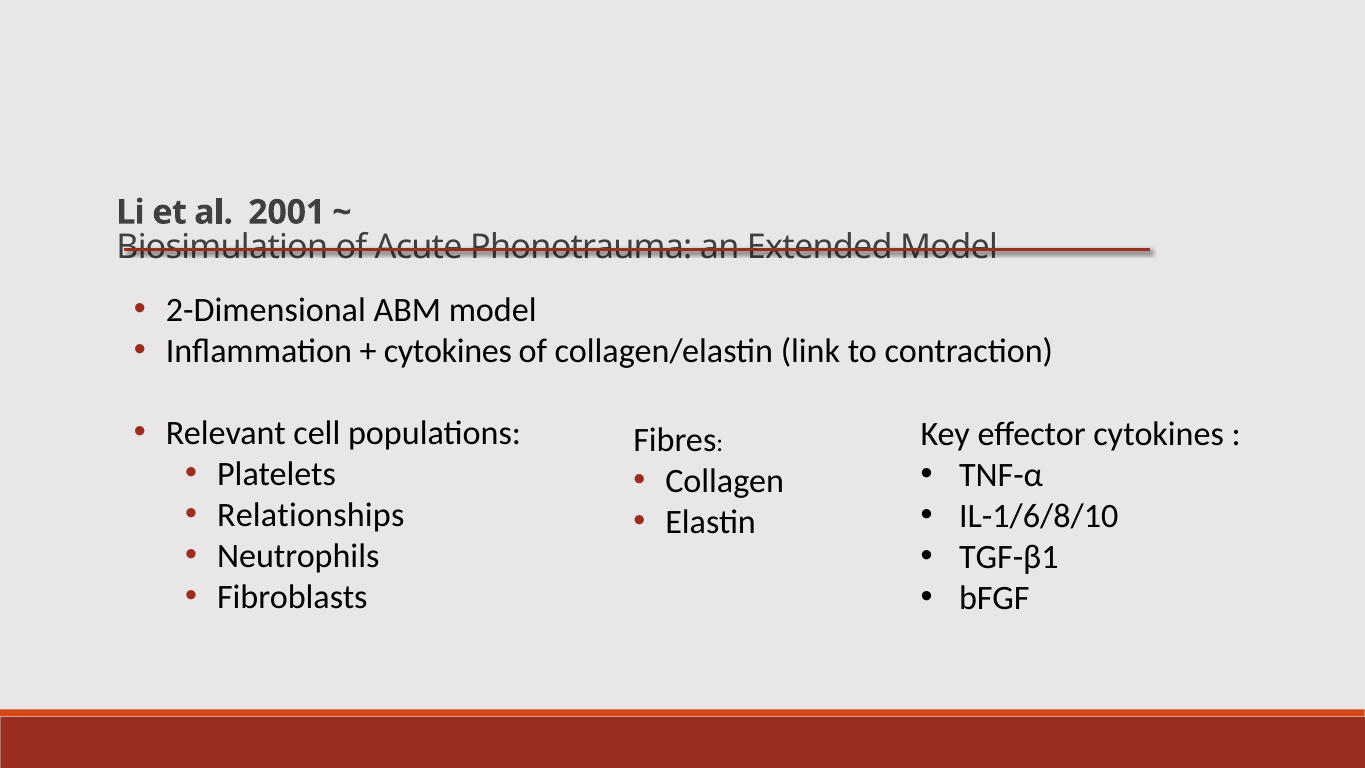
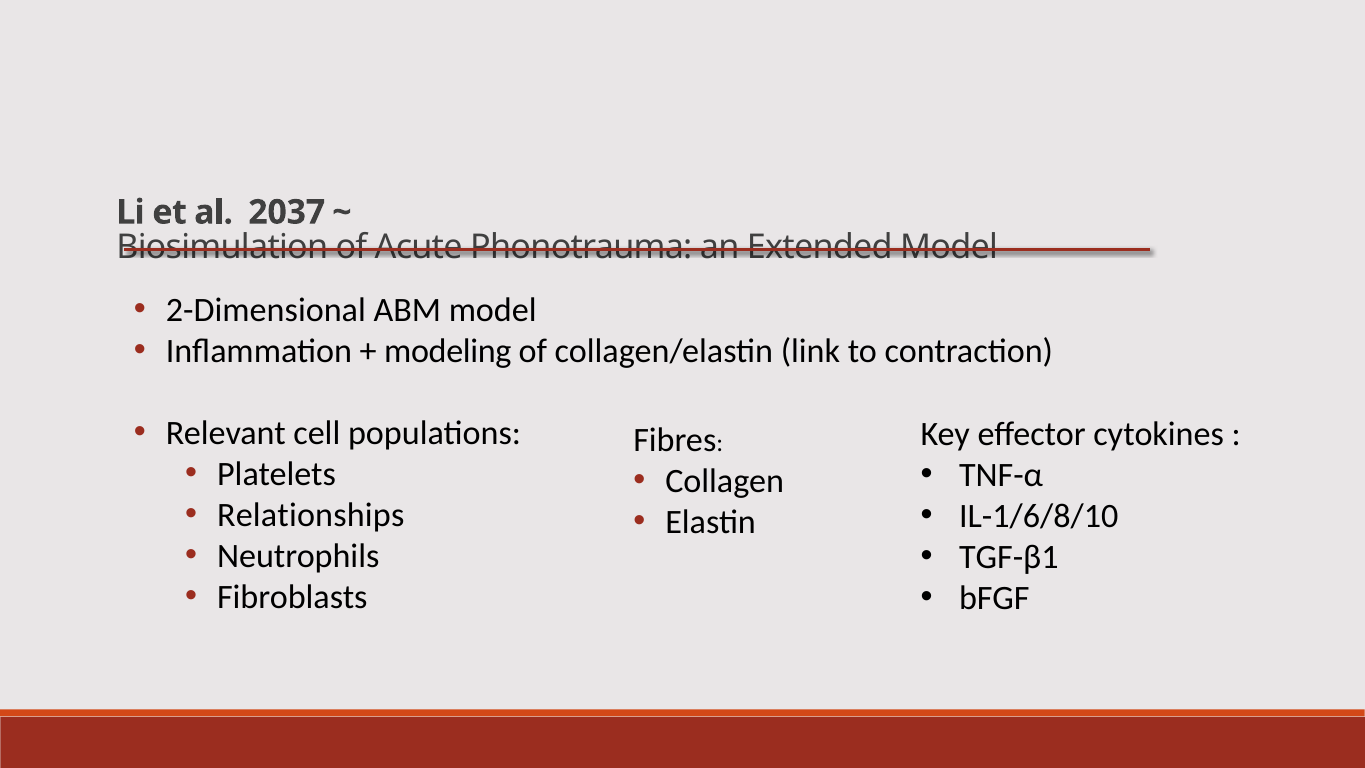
2001: 2001 -> 2037
cytokines at (448, 351): cytokines -> modeling
